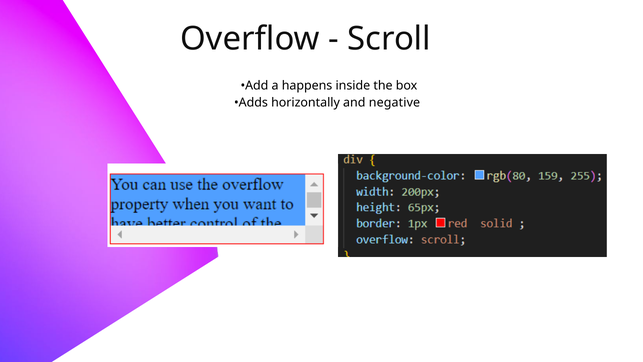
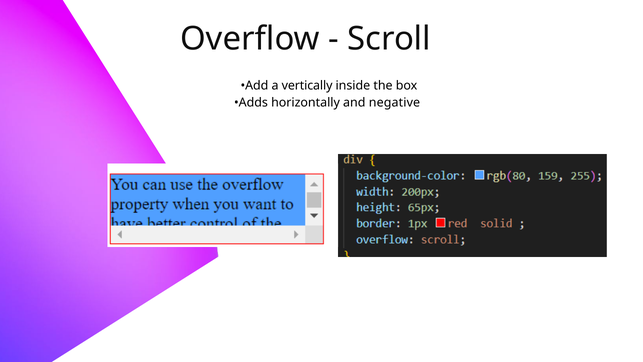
happens: happens -> vertically
